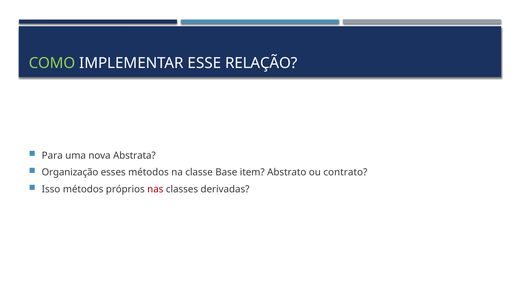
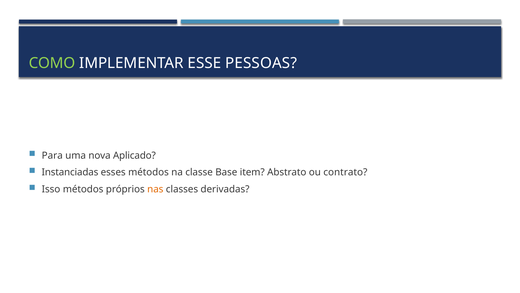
RELAÇÃO: RELAÇÃO -> PESSOAS
Abstrata: Abstrata -> Aplicado
Organização: Organização -> Instanciadas
nas colour: red -> orange
